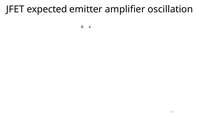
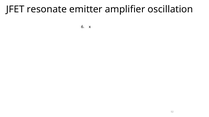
expected: expected -> resonate
